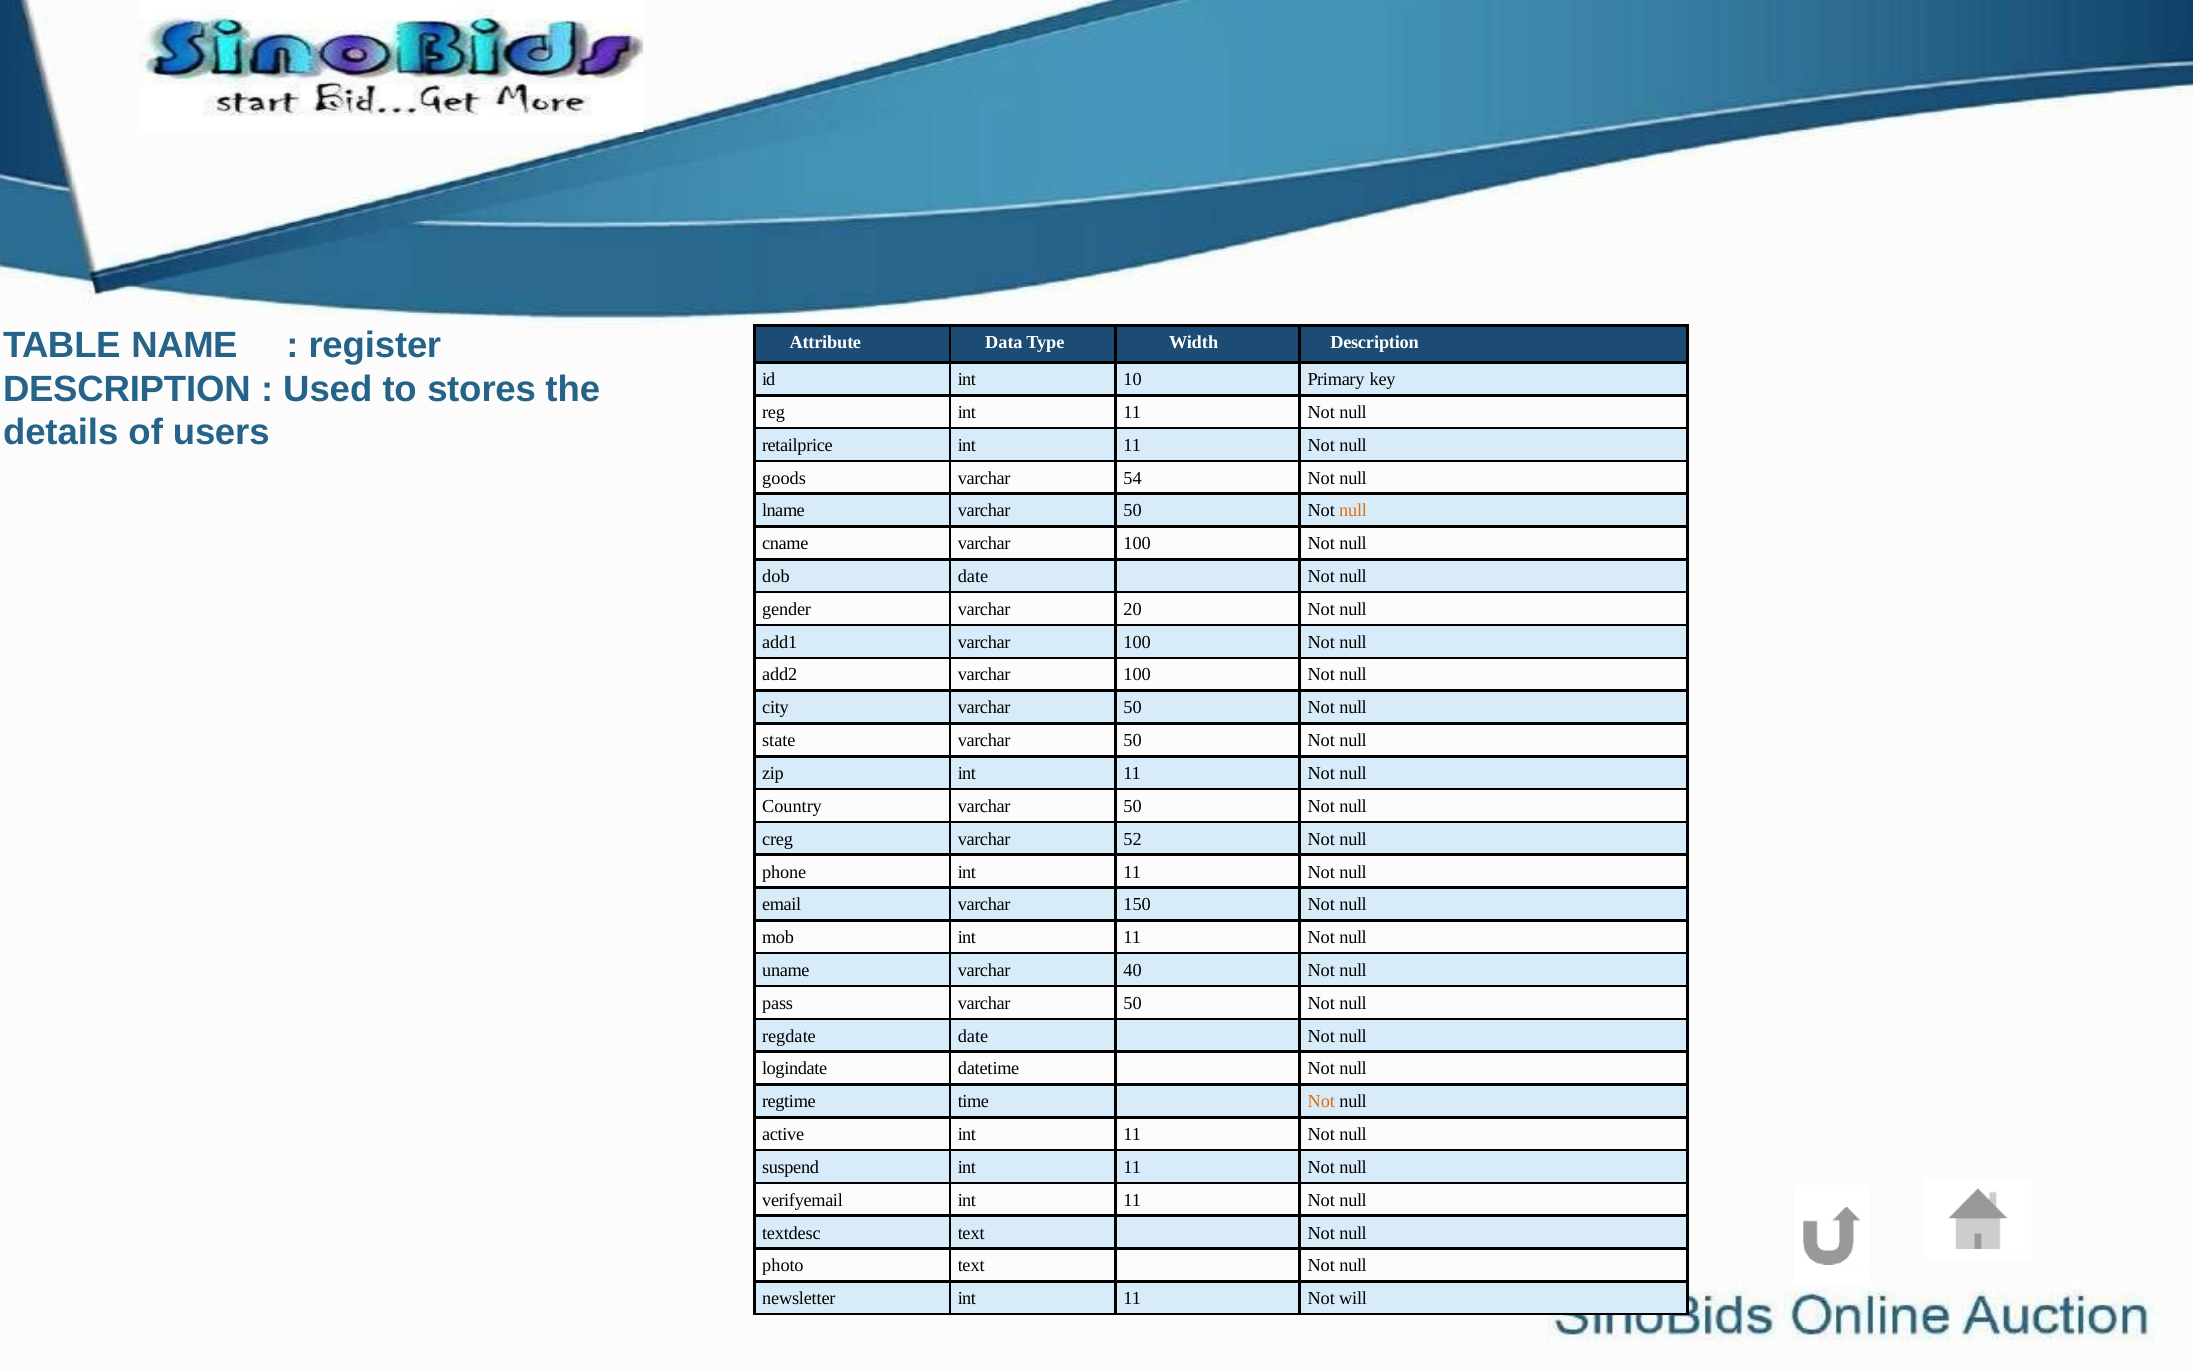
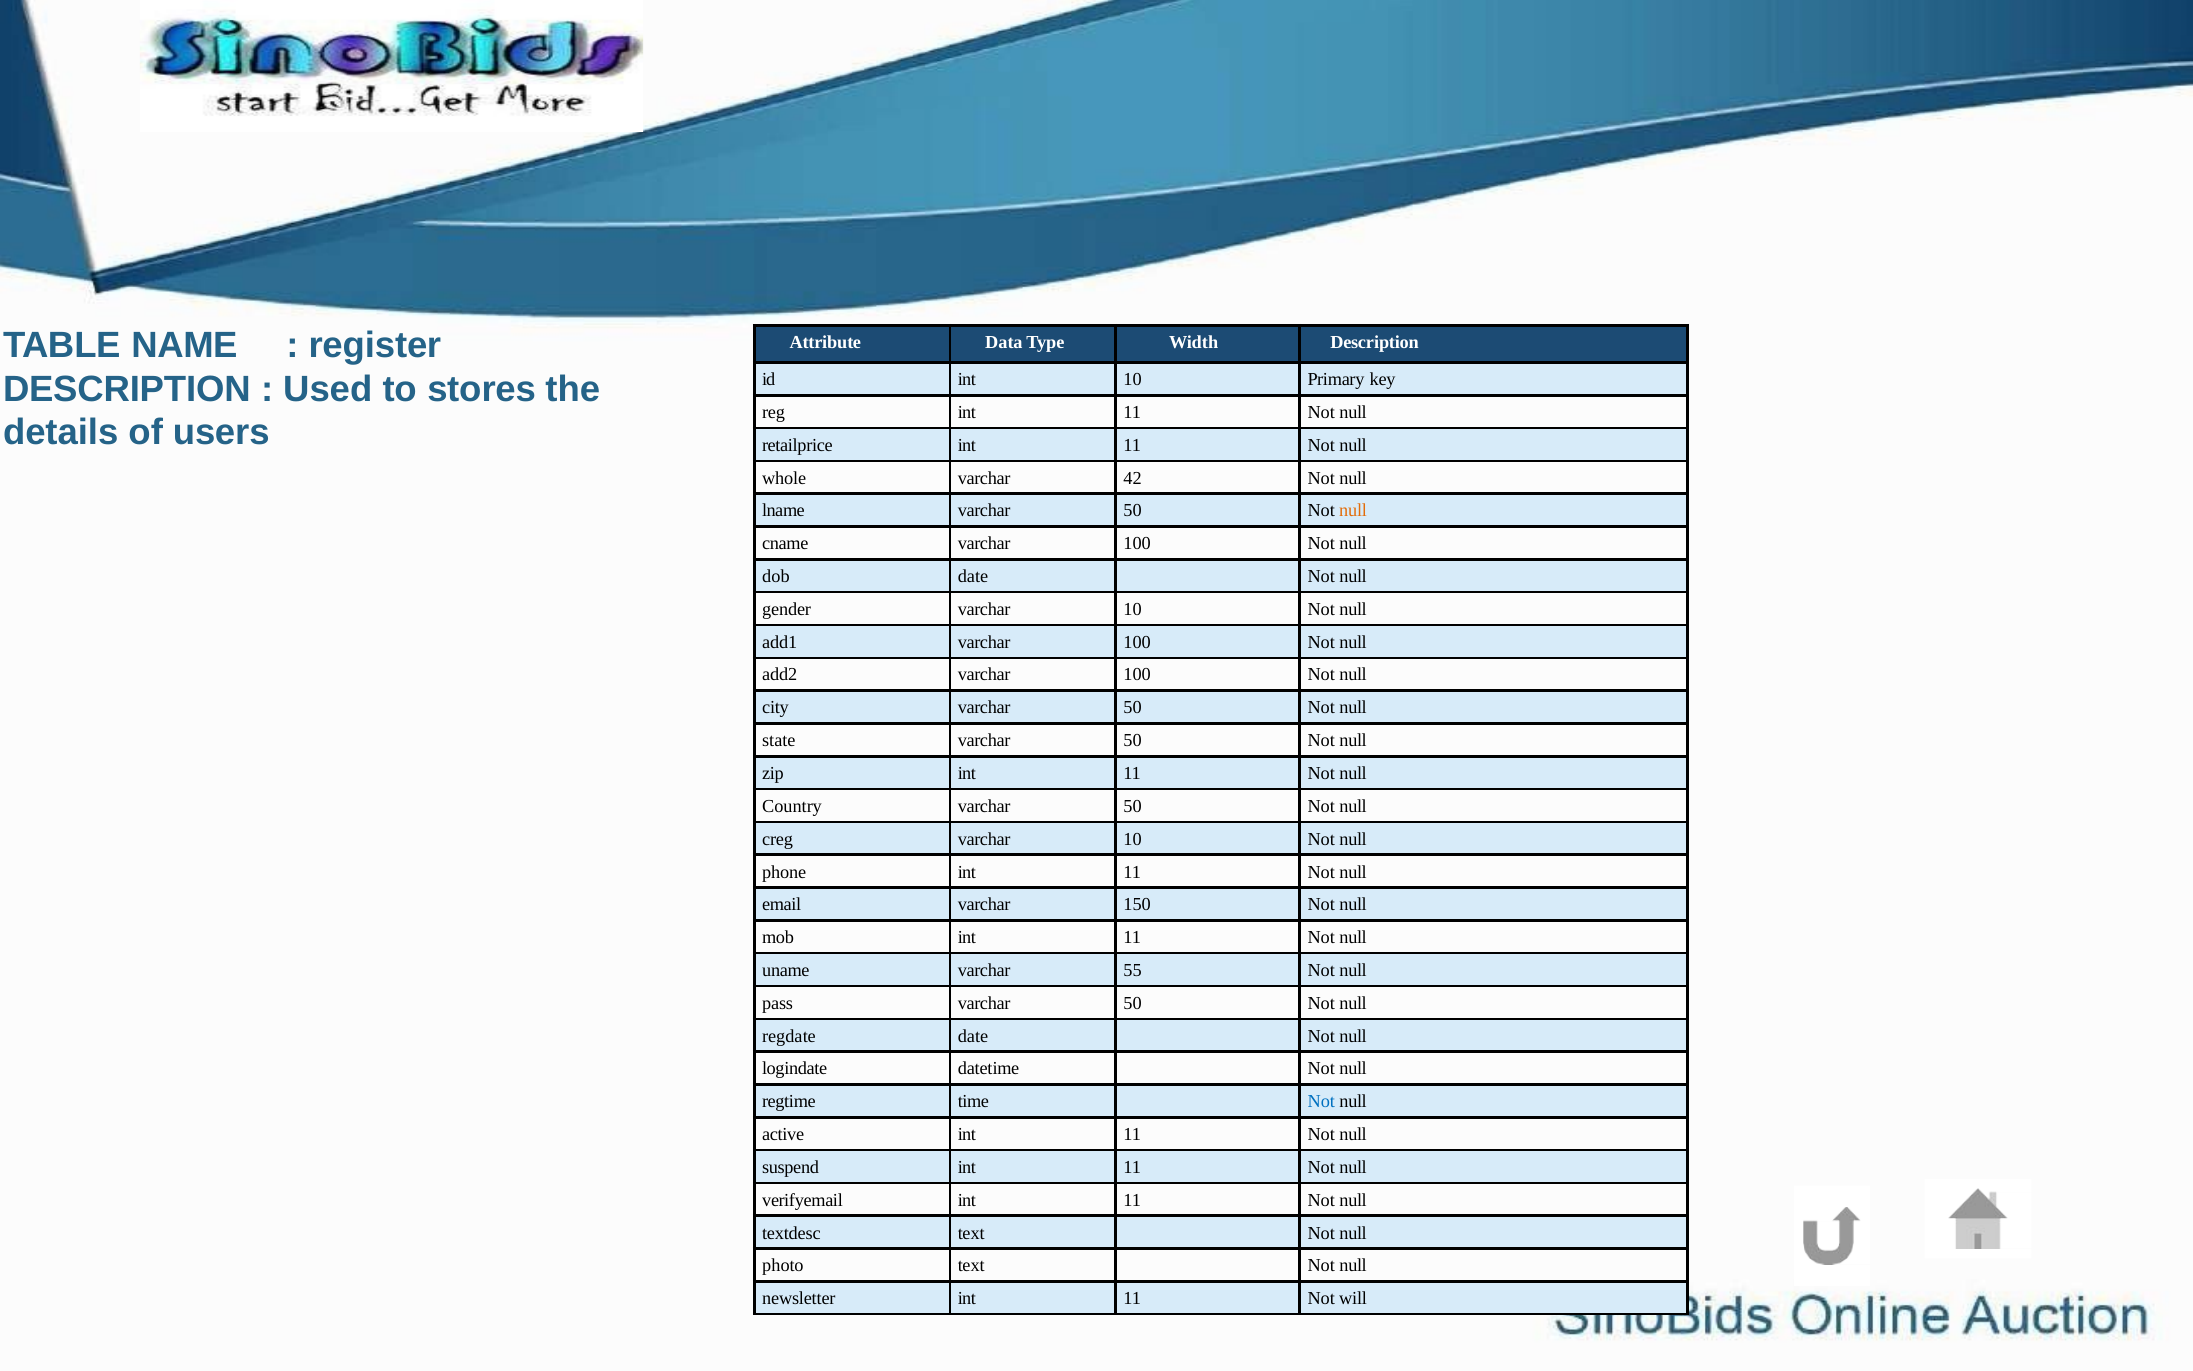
goods: goods -> whole
54: 54 -> 42
gender varchar 20: 20 -> 10
creg varchar 52: 52 -> 10
40: 40 -> 55
Not at (1321, 1101) colour: orange -> blue
